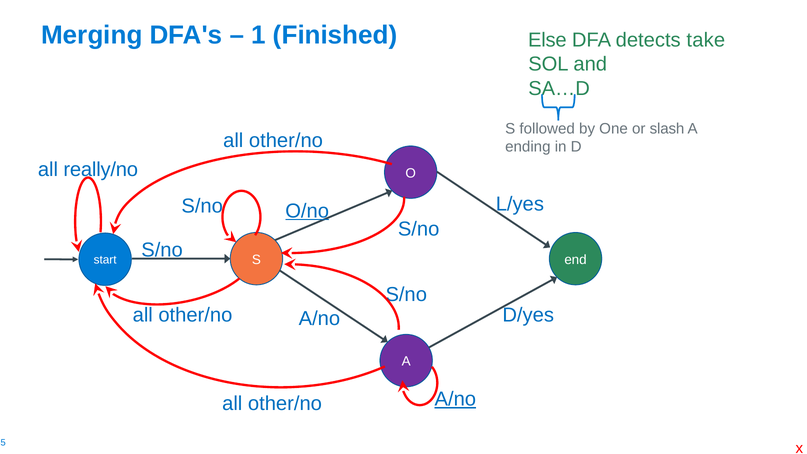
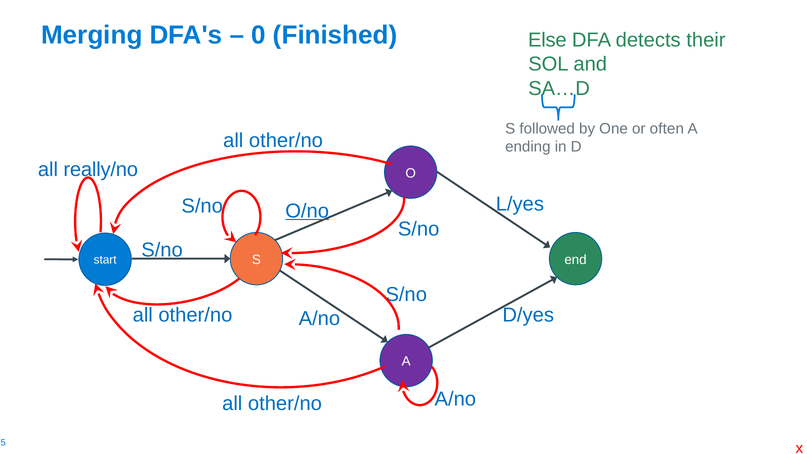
1: 1 -> 0
take: take -> their
slash: slash -> often
A/no at (455, 399) underline: present -> none
